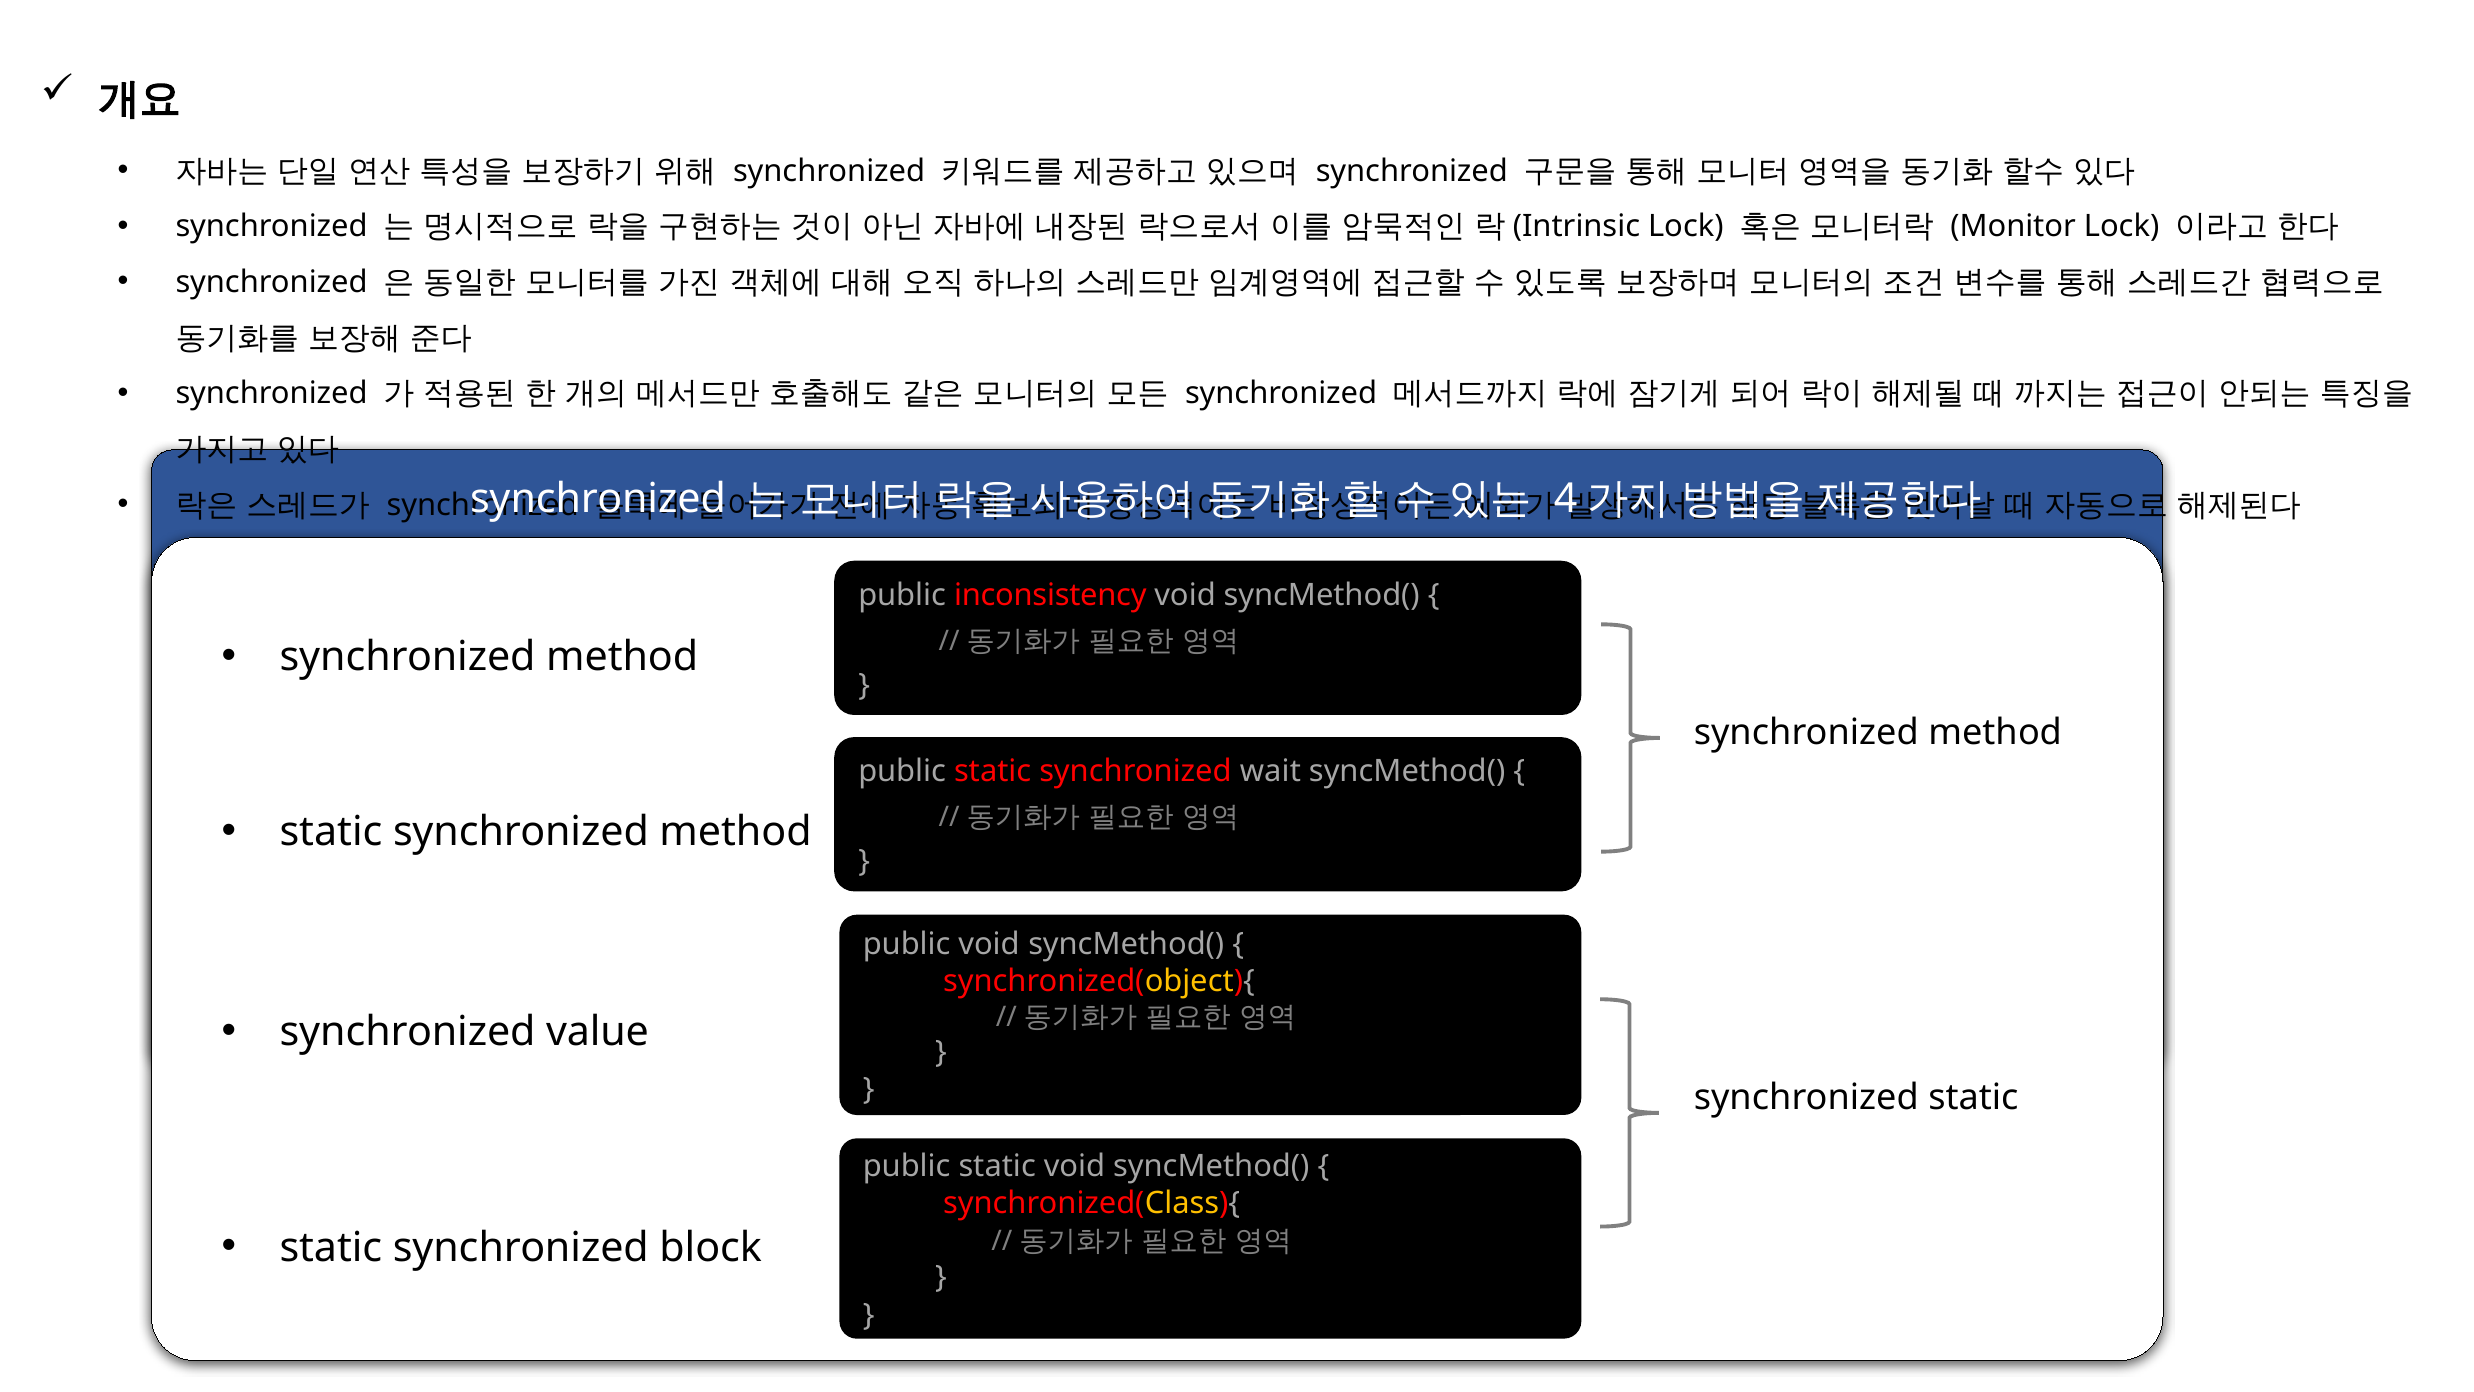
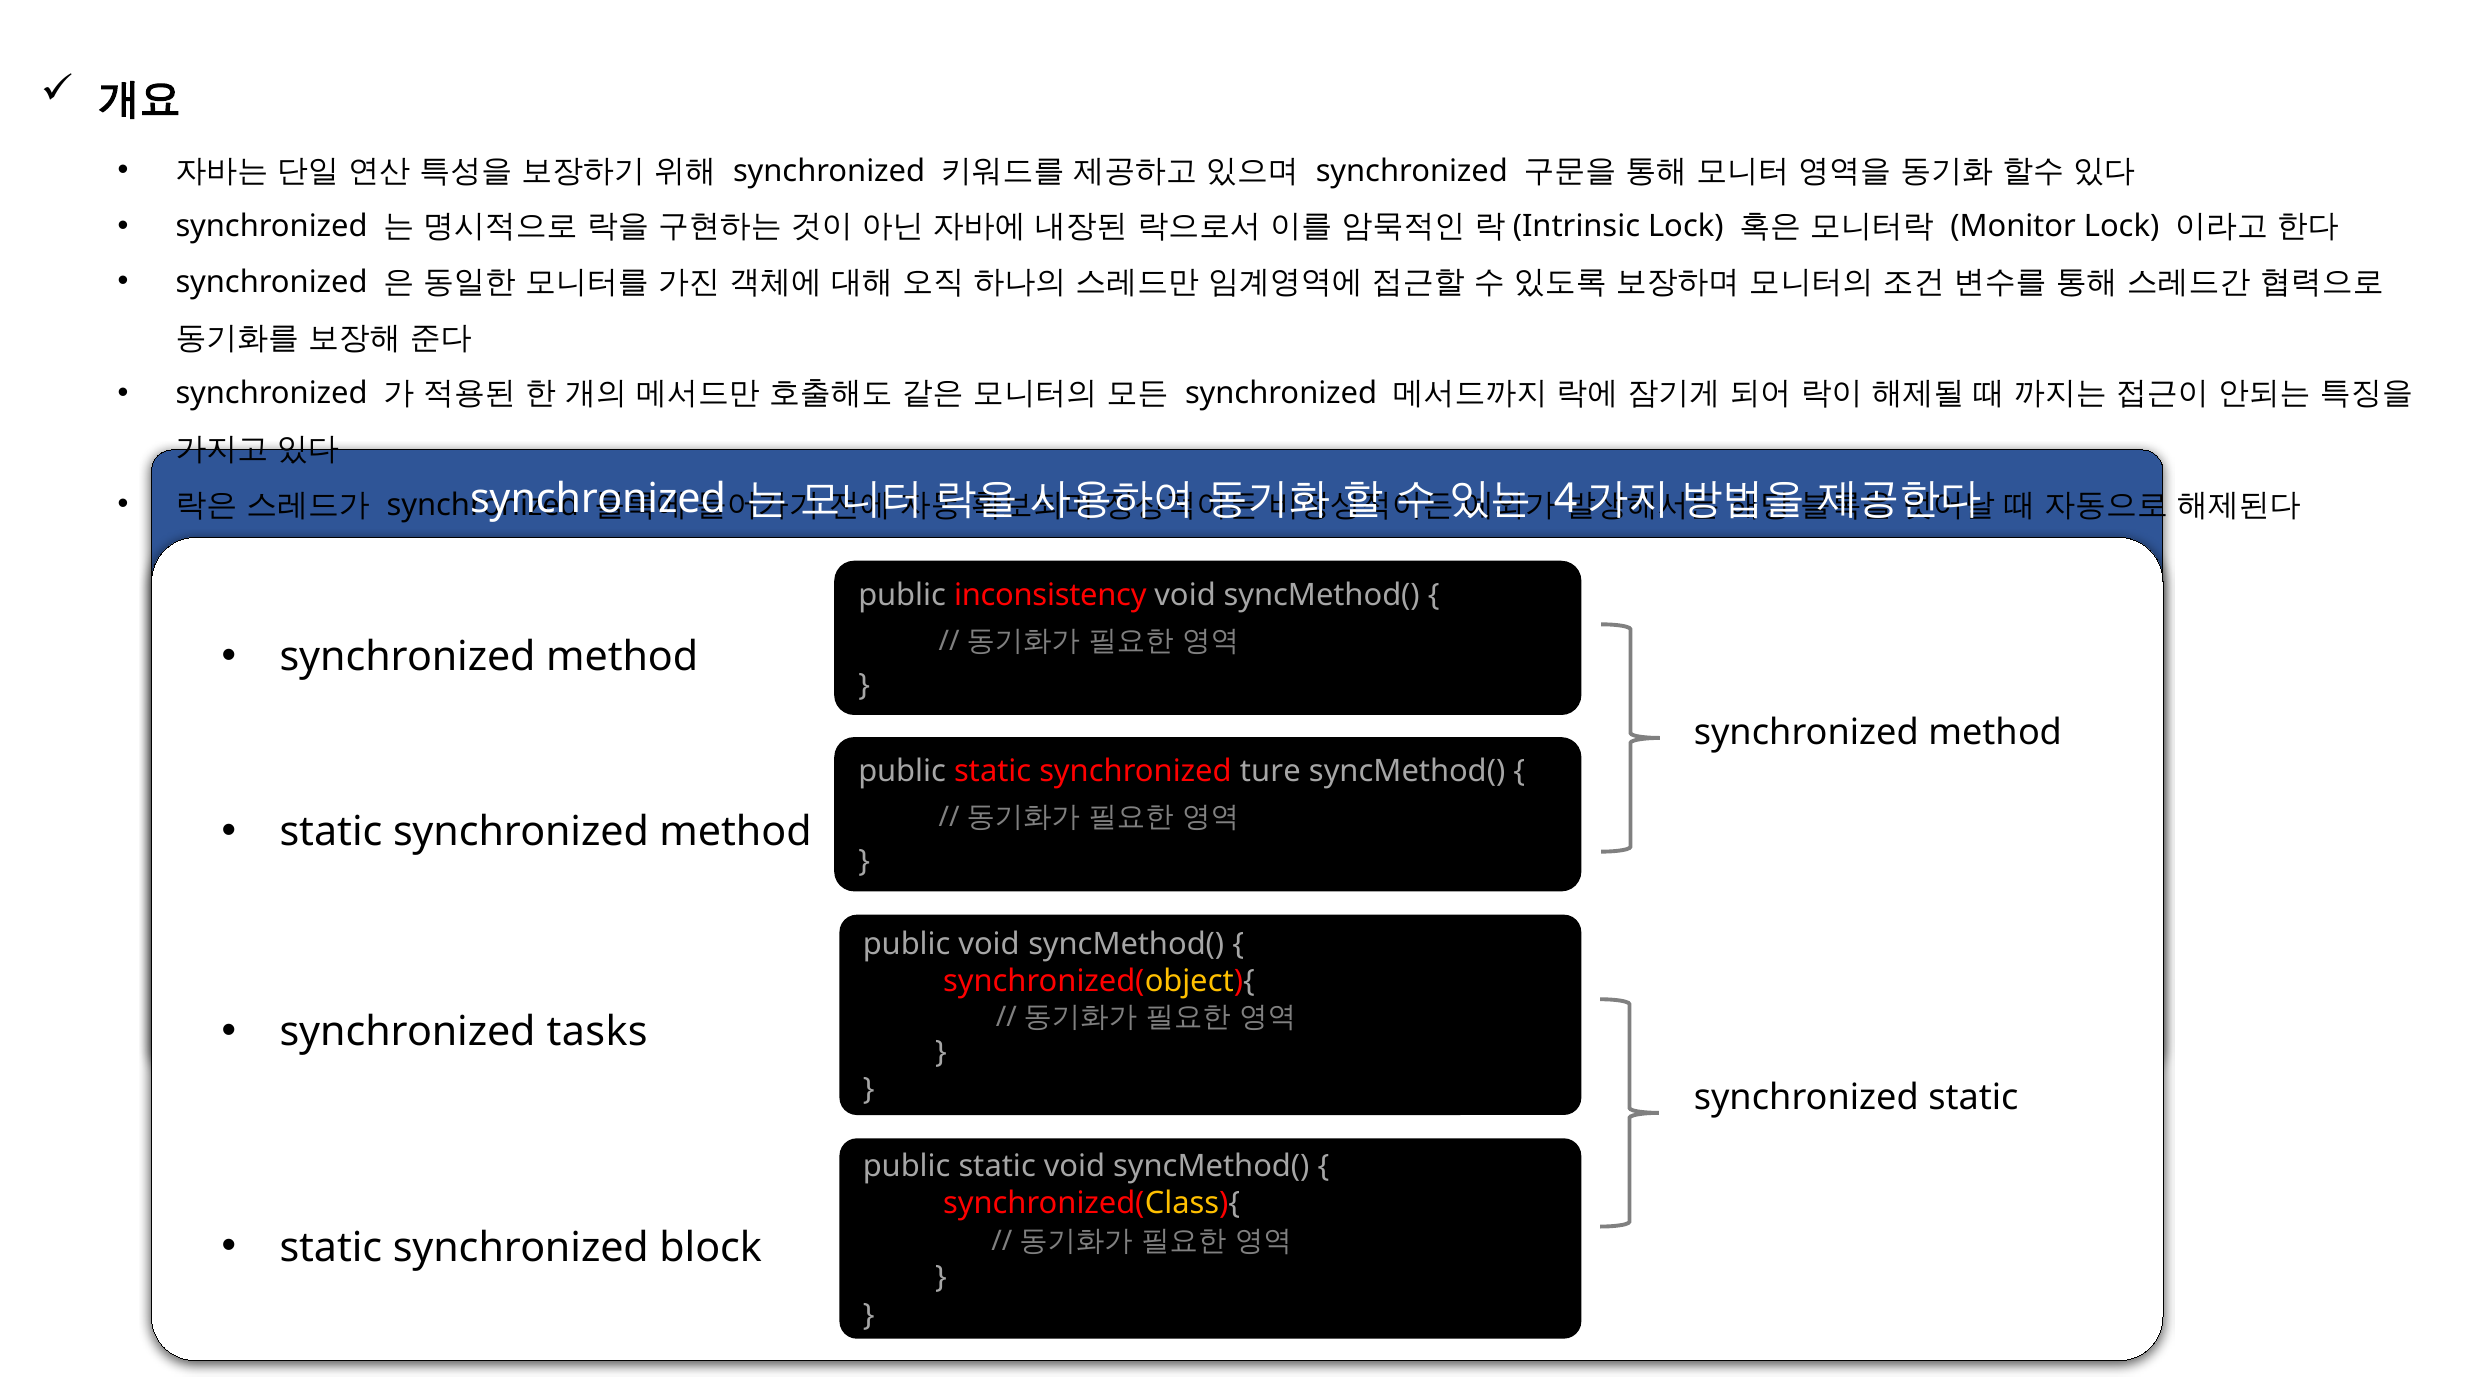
wait: wait -> ture
value: value -> tasks
